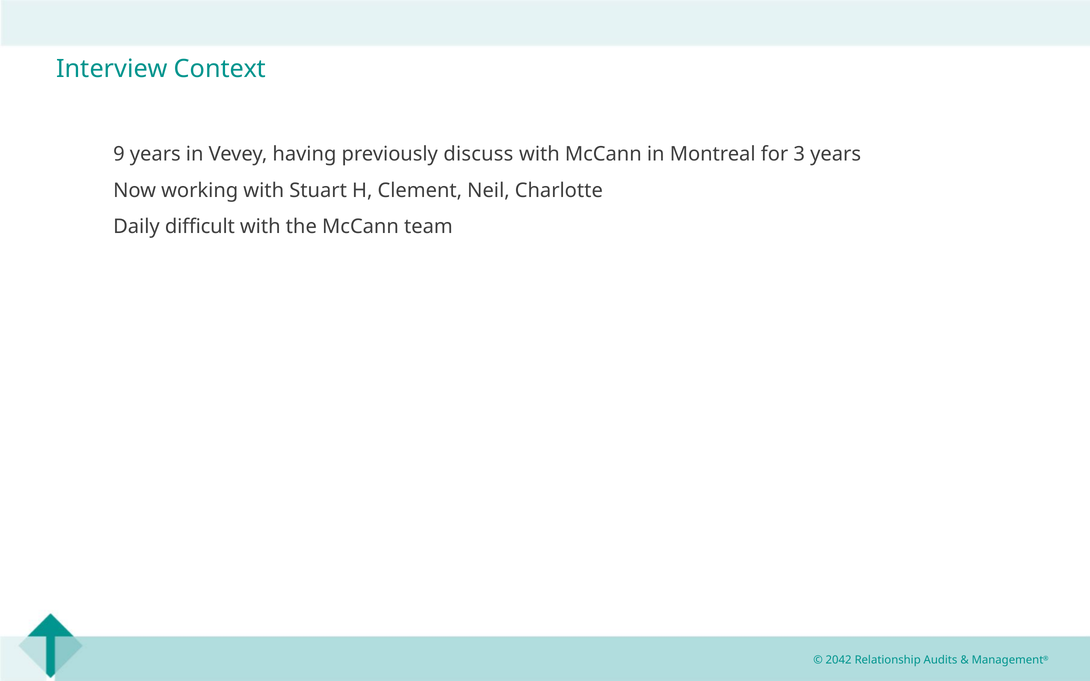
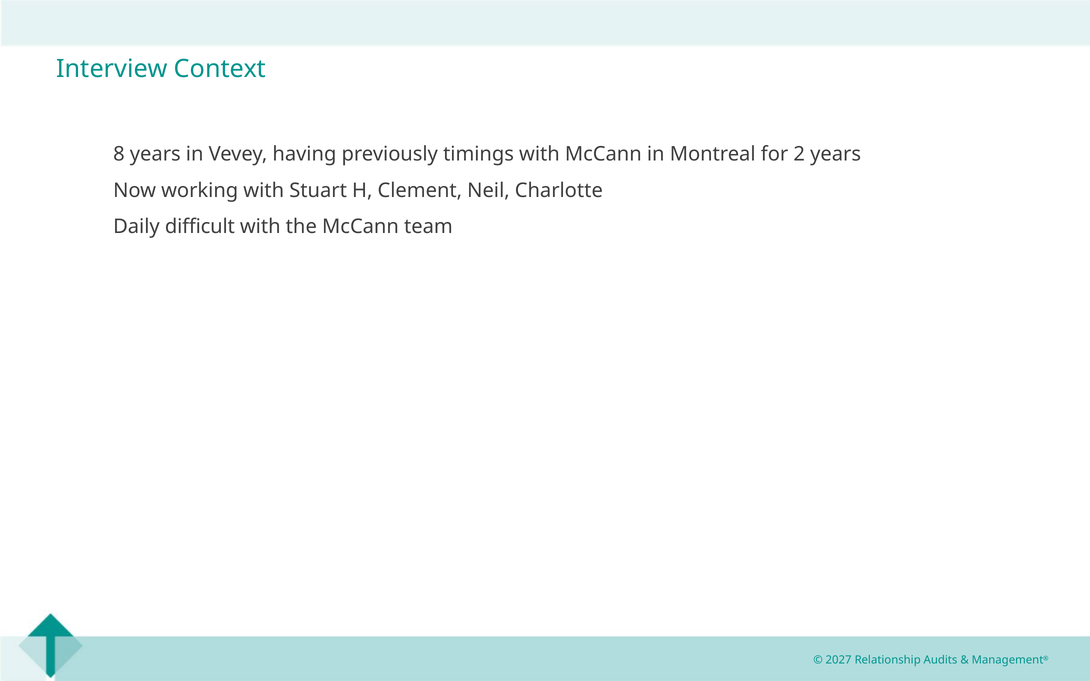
9: 9 -> 8
discuss: discuss -> timings
3: 3 -> 2
2042: 2042 -> 2027
